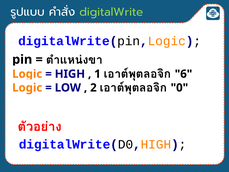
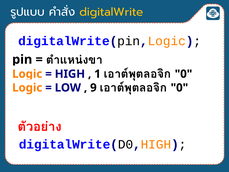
digitalWrite colour: light green -> yellow
6 at (184, 74): 6 -> 0
2: 2 -> 9
